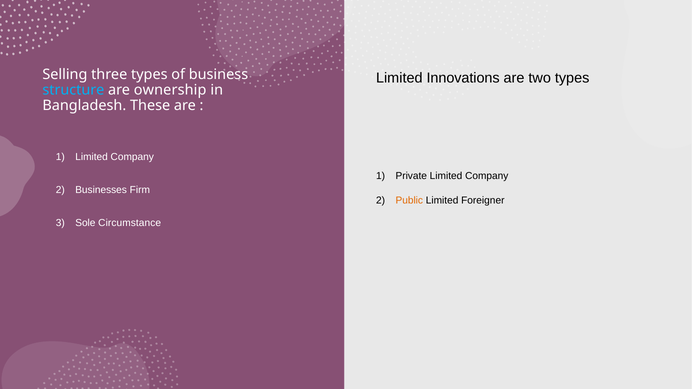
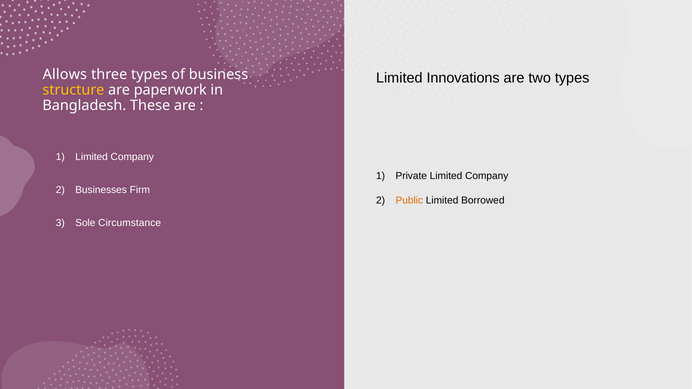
Selling: Selling -> Allows
structure colour: light blue -> yellow
ownership: ownership -> paperwork
Foreigner: Foreigner -> Borrowed
